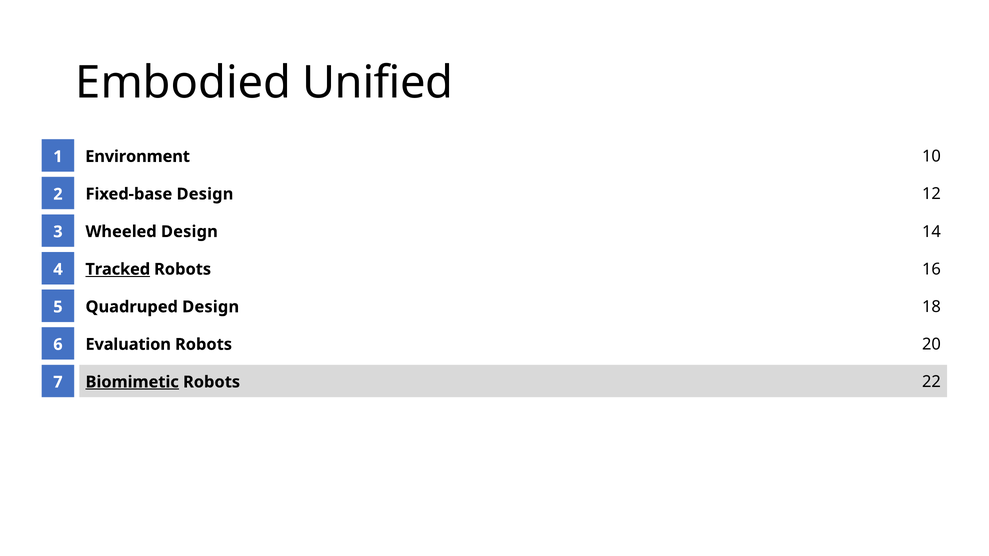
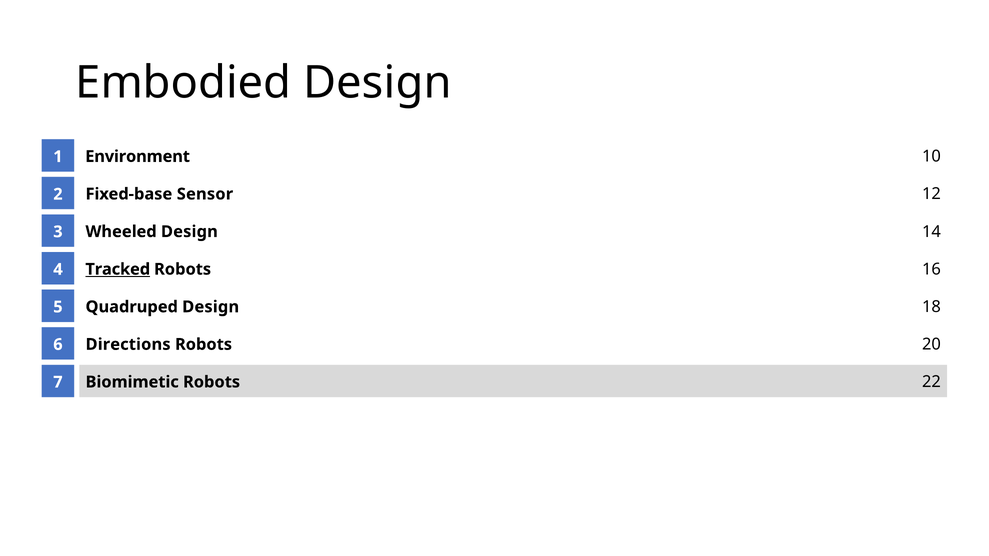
Embodied Unified: Unified -> Design
Fixed-base Design: Design -> Sensor
Evaluation: Evaluation -> Directions
Biomimetic underline: present -> none
